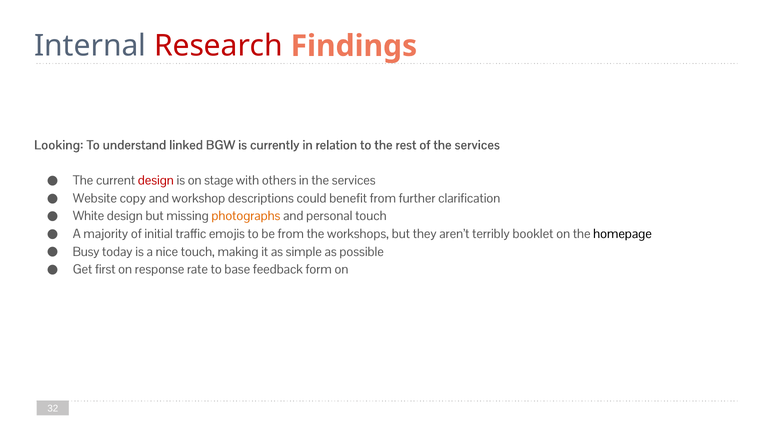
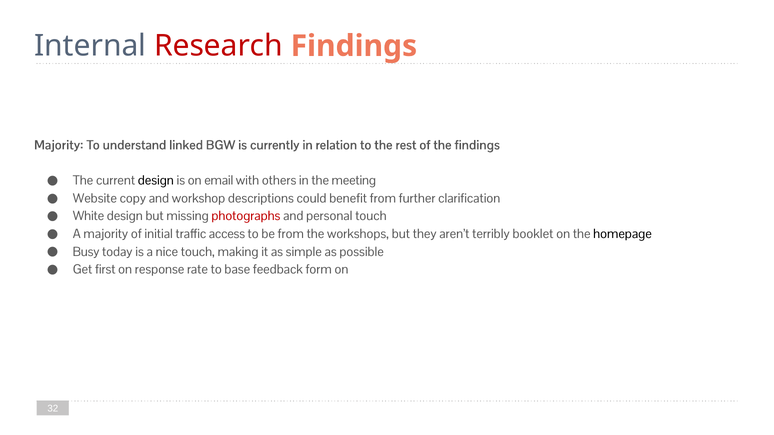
Looking at (59, 145): Looking -> Majority
of the services: services -> findings
design at (156, 181) colour: red -> black
stage: stage -> email
in the services: services -> meeting
photographs colour: orange -> red
emojis: emojis -> access
